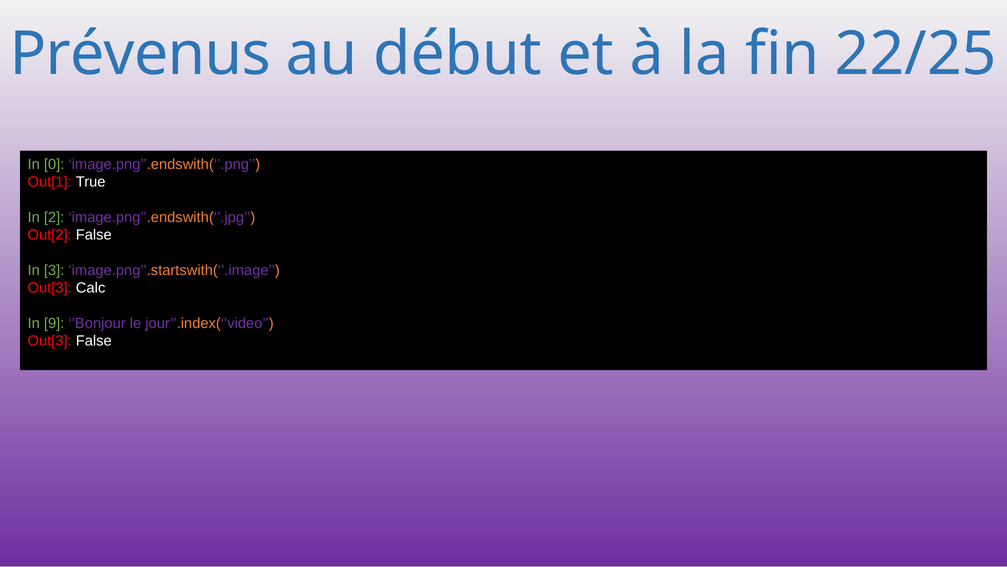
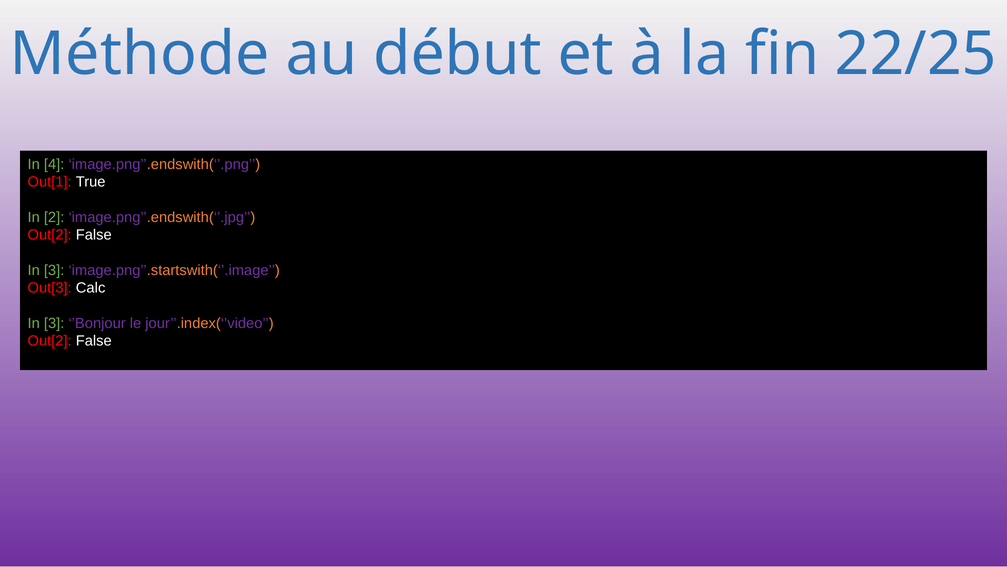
Prévenus: Prévenus -> Méthode
0: 0 -> 4
9 at (54, 323): 9 -> 3
Out[3 at (50, 340): Out[3 -> Out[2
